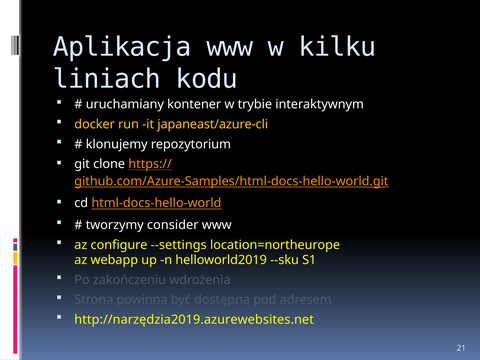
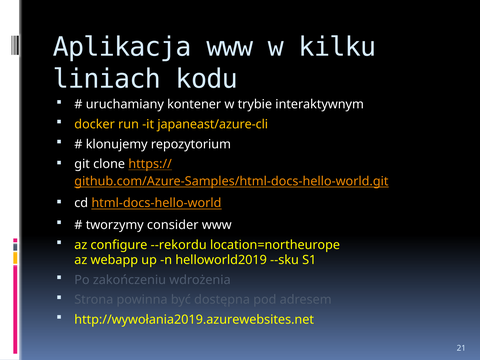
--settings: --settings -> --rekordu
http://narzędzia2019.azurewebsites.net: http://narzędzia2019.azurewebsites.net -> http://wywołania2019.azurewebsites.net
